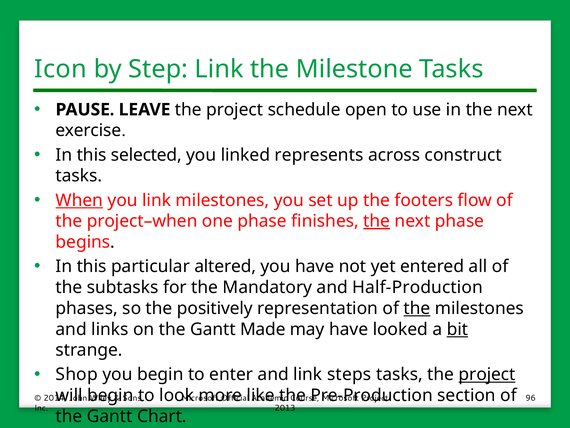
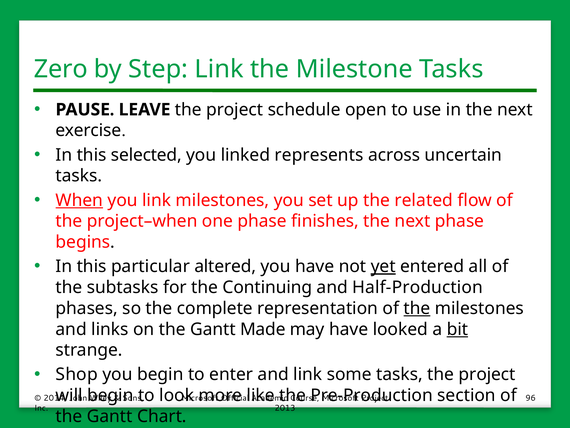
Icon: Icon -> Zero
construct: construct -> uncertain
footers: footers -> related
the at (377, 221) underline: present -> none
yet underline: none -> present
Mandatory: Mandatory -> Continuing
positively: positively -> complete
steps: steps -> some
project at (487, 374) underline: present -> none
